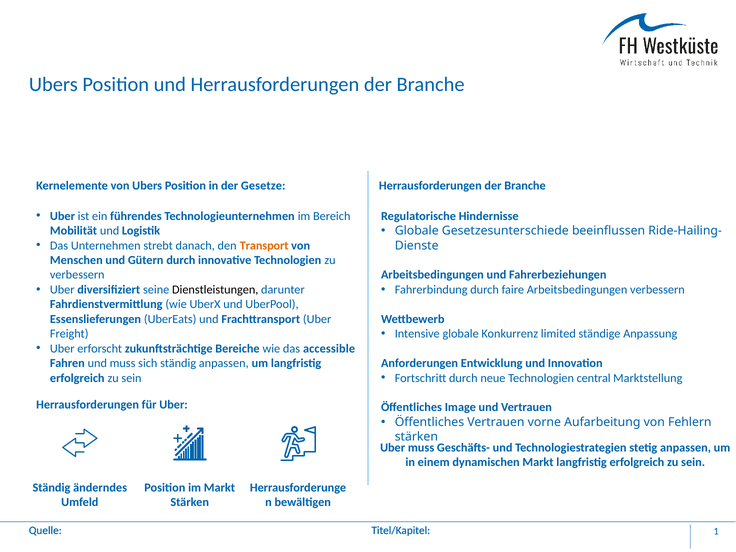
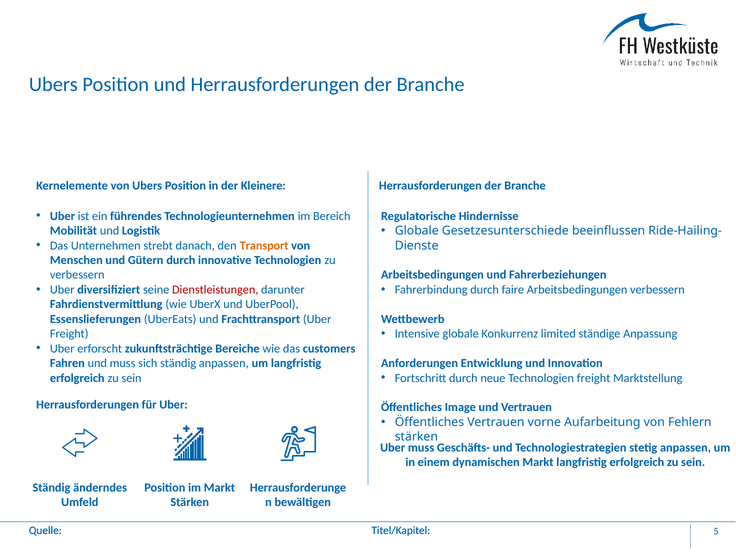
Gesetze: Gesetze -> Kleinere
Dienstleistungen colour: black -> red
accessible: accessible -> customers
Technologien central: central -> freight
1: 1 -> 5
